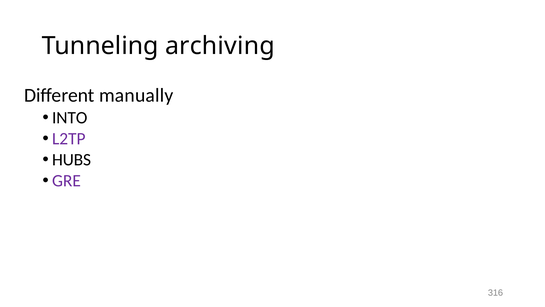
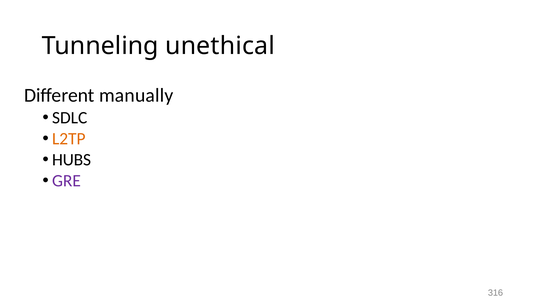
archiving: archiving -> unethical
INTO: INTO -> SDLC
L2TP colour: purple -> orange
